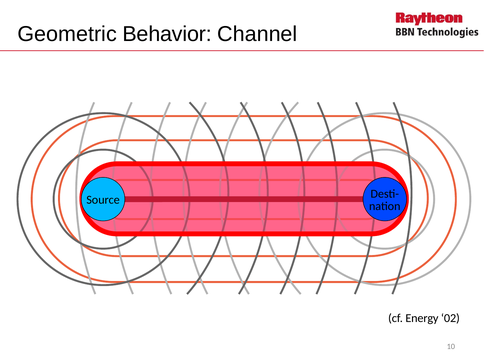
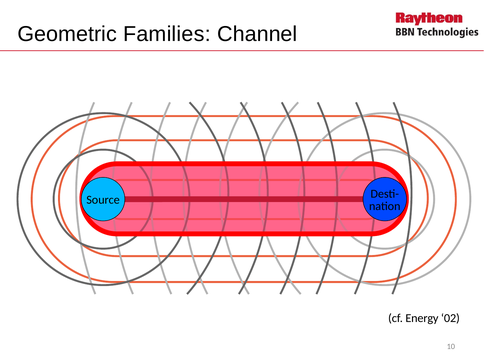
Behavior: Behavior -> Families
